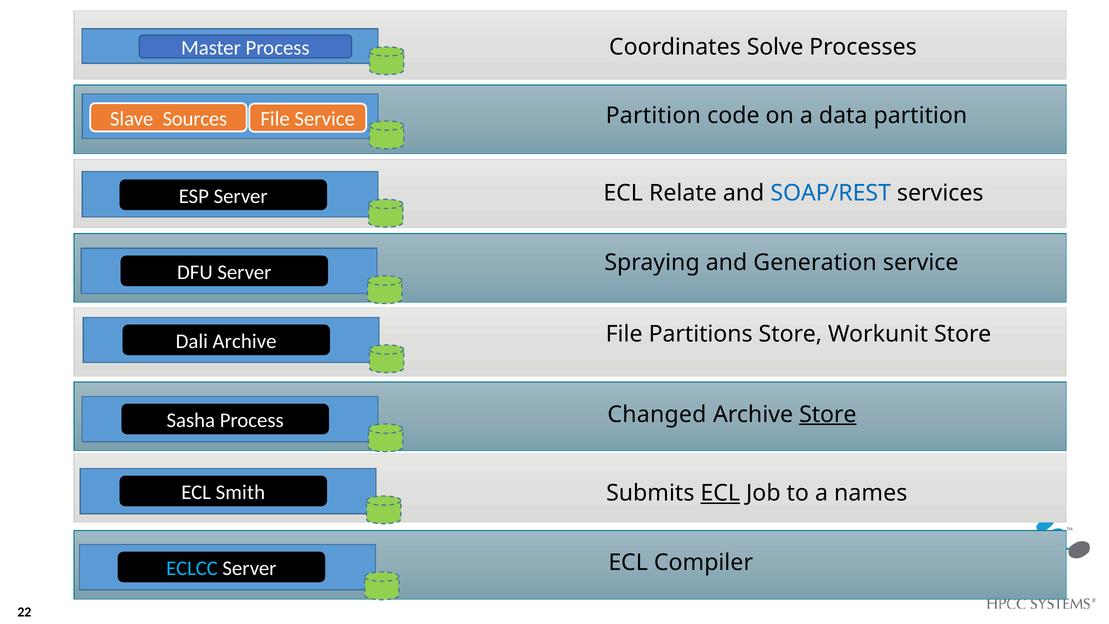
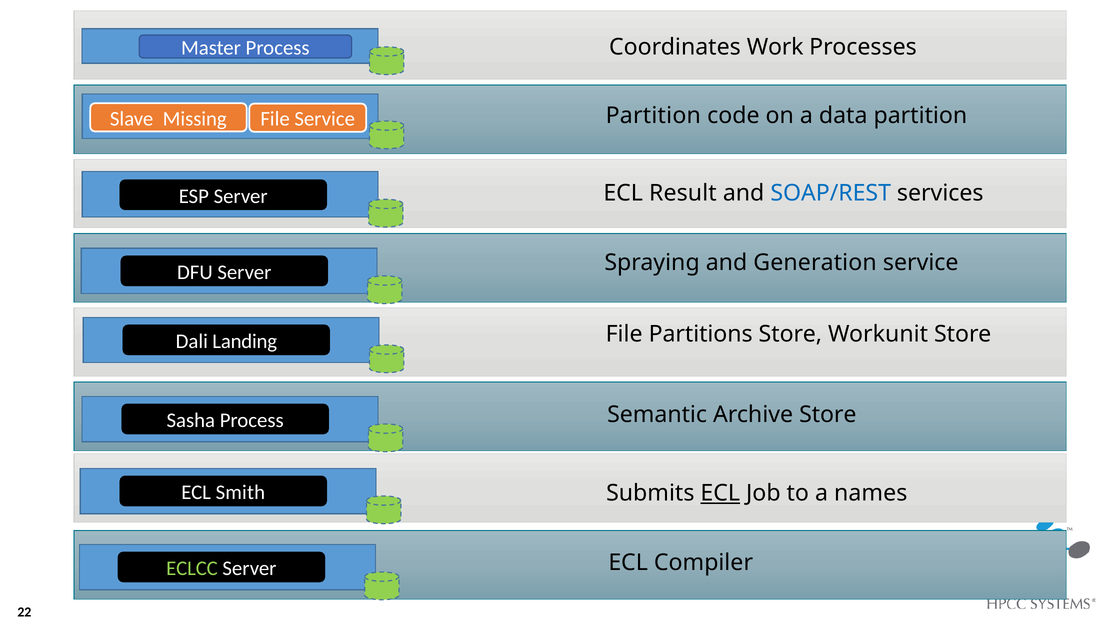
Solve: Solve -> Work
Sources: Sources -> Missing
Relate: Relate -> Result
Dali Archive: Archive -> Landing
Changed: Changed -> Semantic
Store at (828, 414) underline: present -> none
ECLCC colour: light blue -> light green
